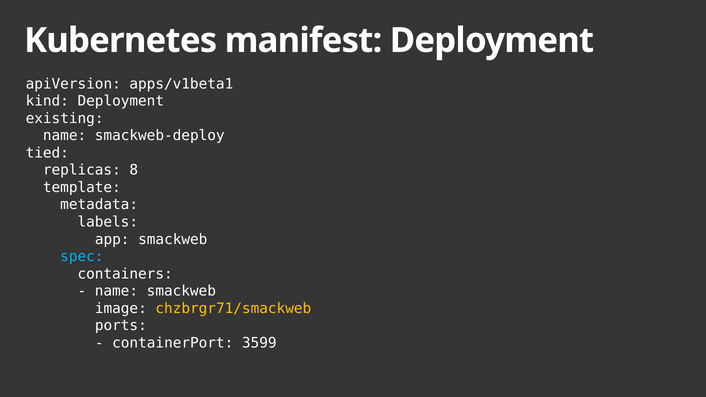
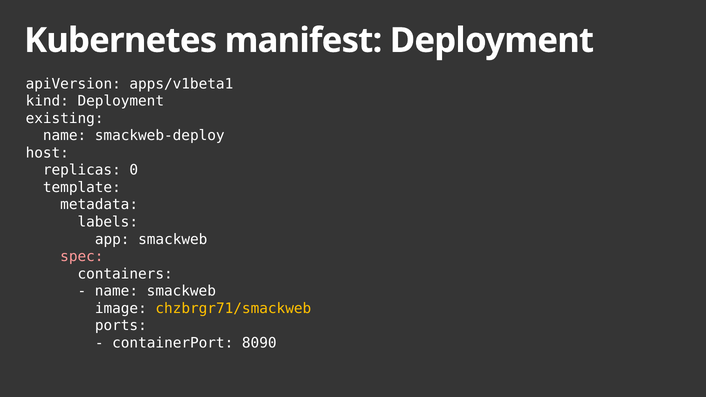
tied: tied -> host
8: 8 -> 0
spec colour: light blue -> pink
3599: 3599 -> 8090
